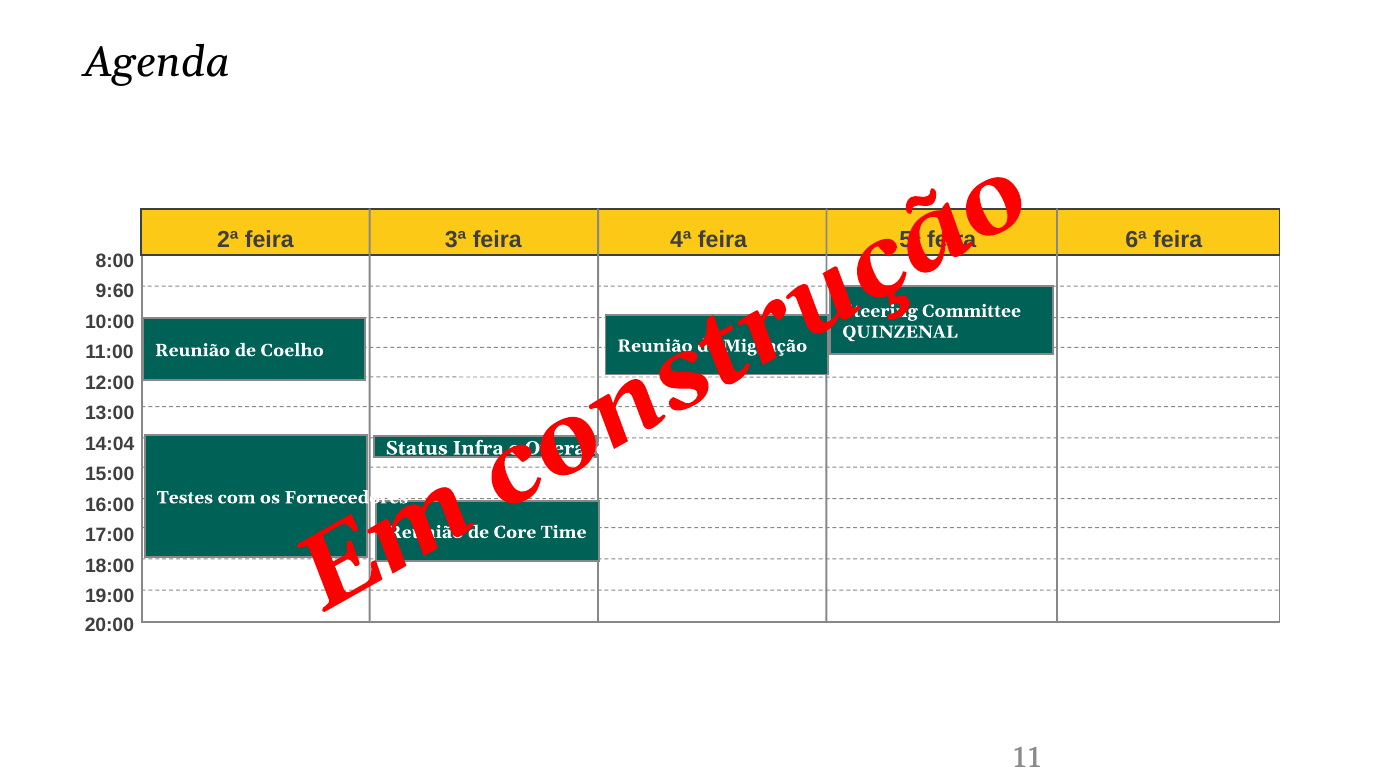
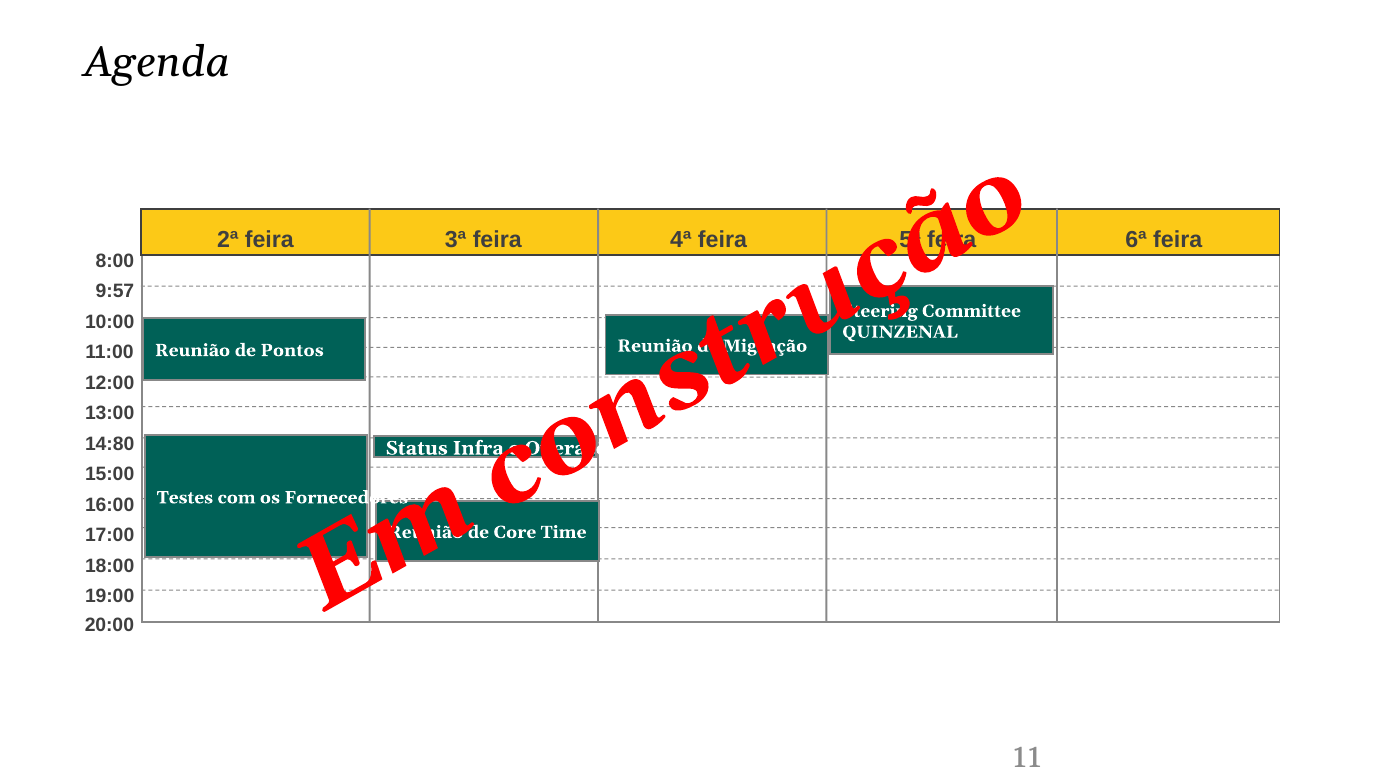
9:60: 9:60 -> 9:57
Coelho: Coelho -> Pontos
14:04: 14:04 -> 14:80
